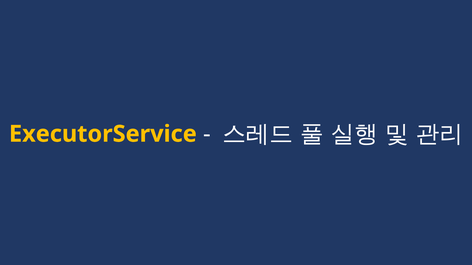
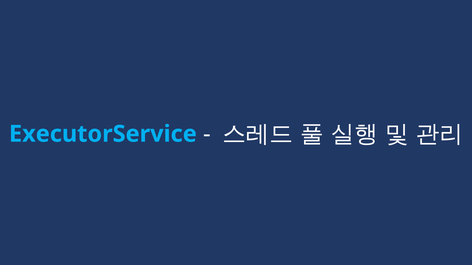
ExecutorService colour: yellow -> light blue
